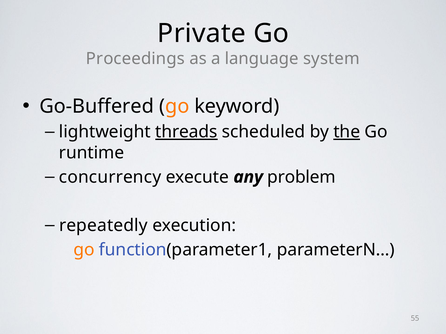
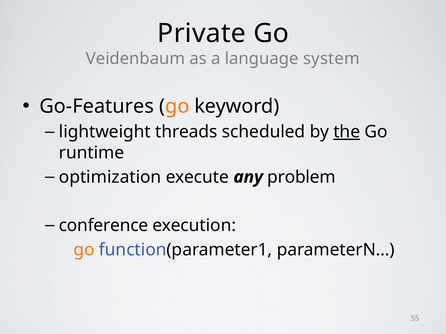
Proceedings: Proceedings -> Veidenbaum
Go-Buffered: Go-Buffered -> Go-Features
threads underline: present -> none
concurrency: concurrency -> optimization
repeatedly: repeatedly -> conference
